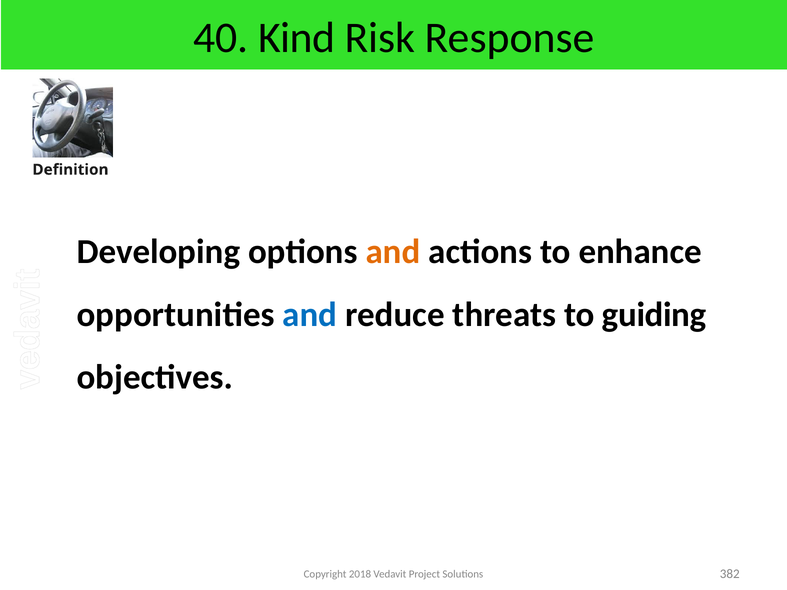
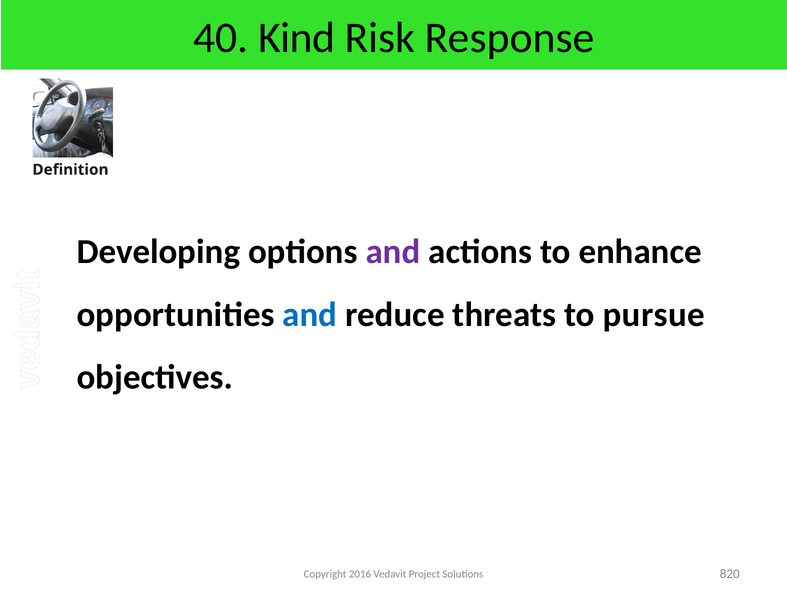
and at (393, 252) colour: orange -> purple
guiding: guiding -> pursue
2018: 2018 -> 2016
382: 382 -> 820
